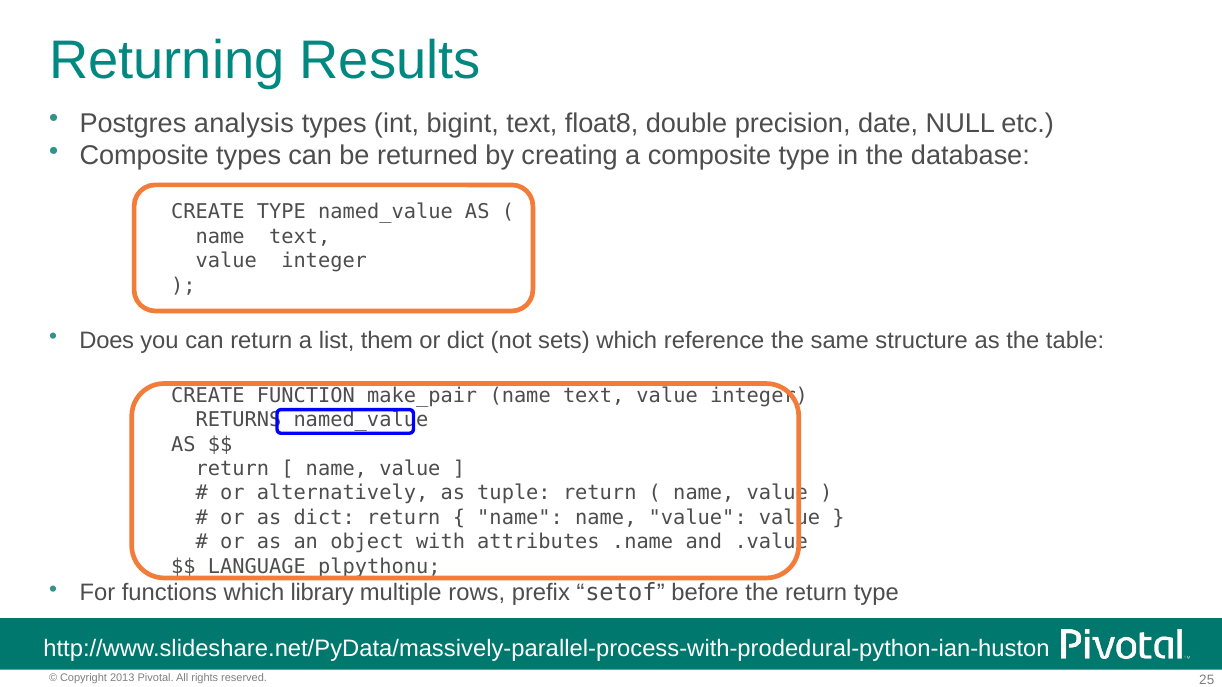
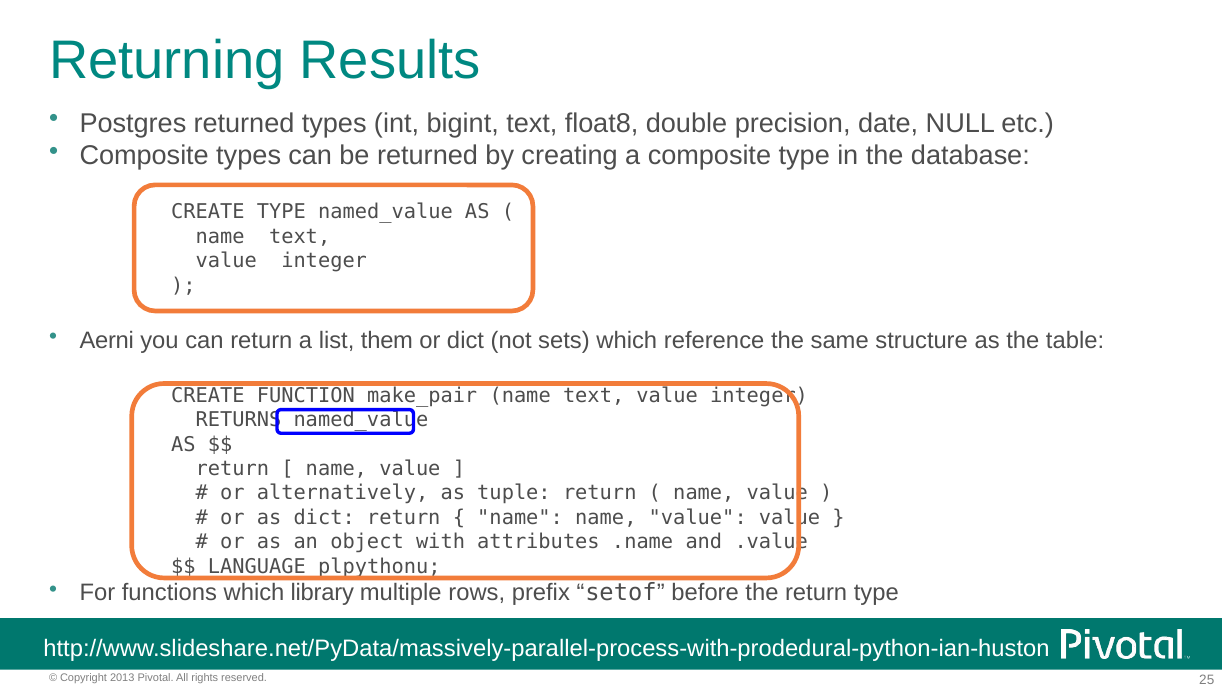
Postgres analysis: analysis -> returned
Does: Does -> Aerni
